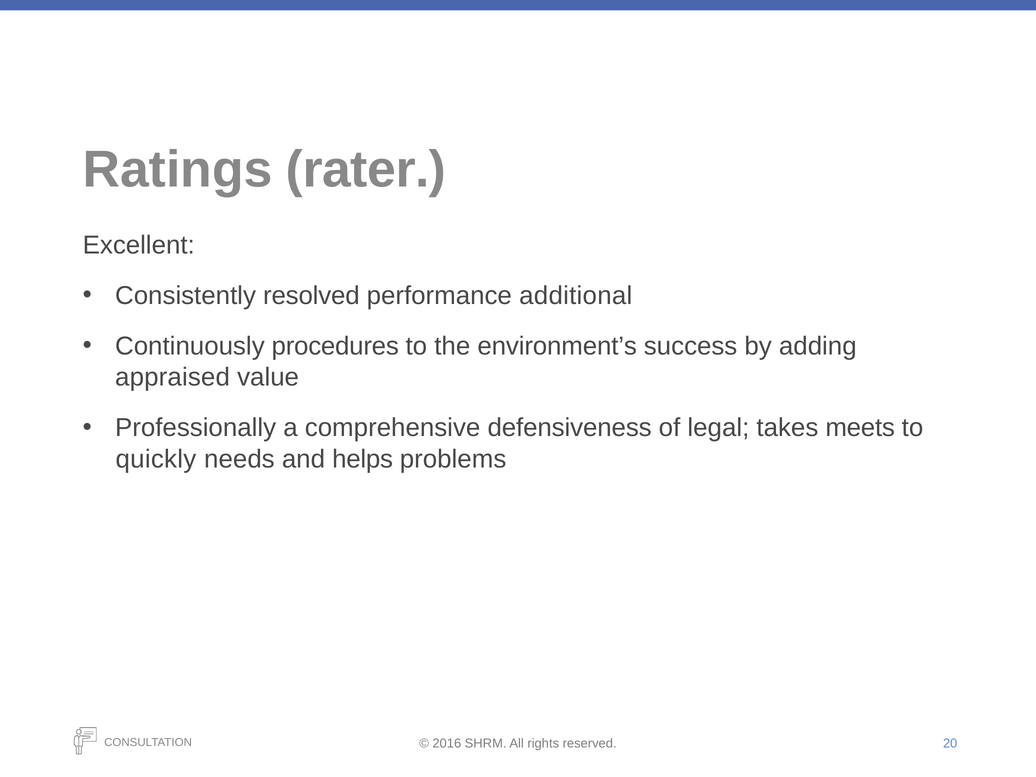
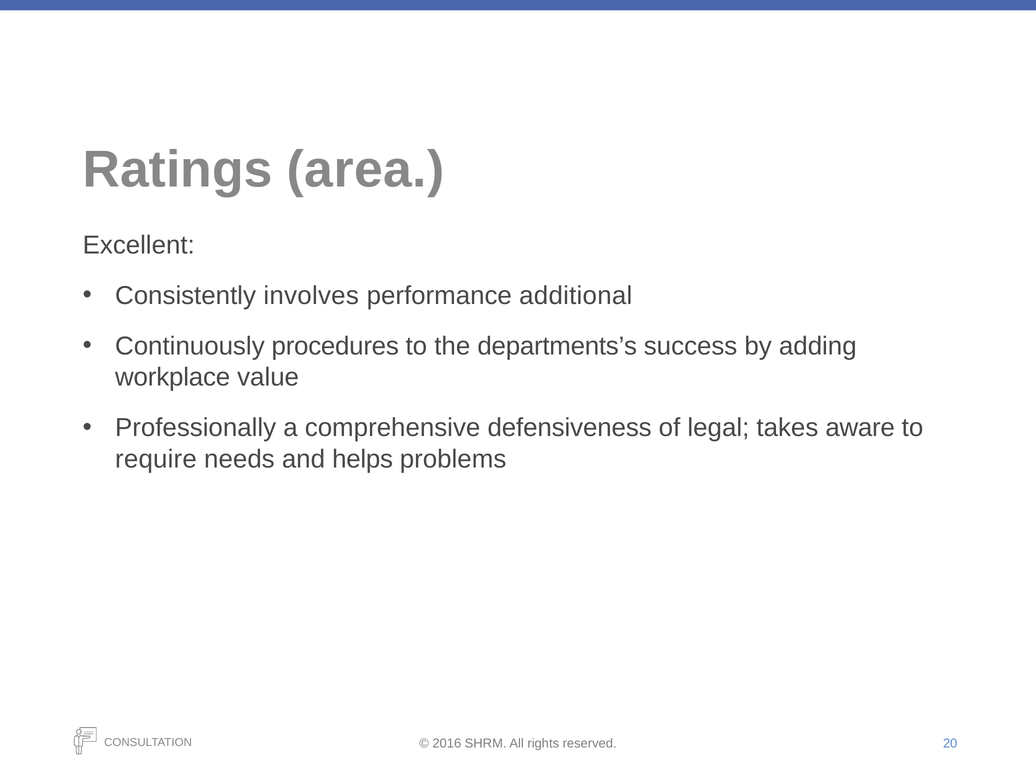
rater: rater -> area
resolved: resolved -> involves
environment’s: environment’s -> departments’s
appraised: appraised -> workplace
meets: meets -> aware
quickly: quickly -> require
